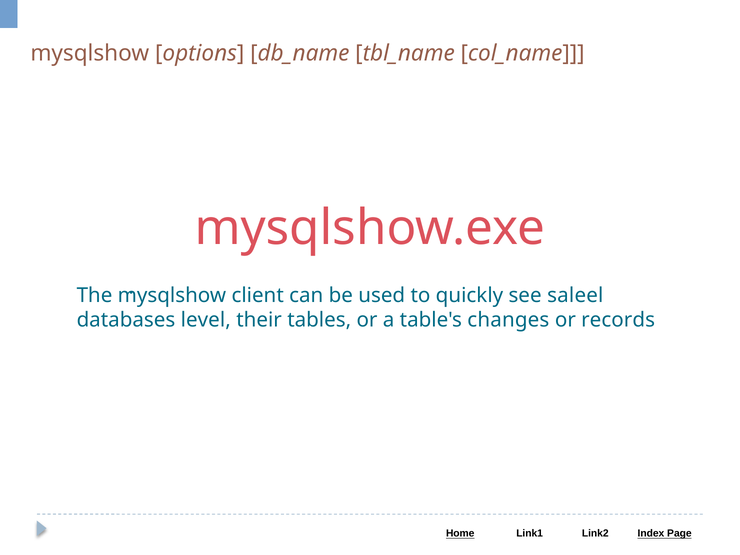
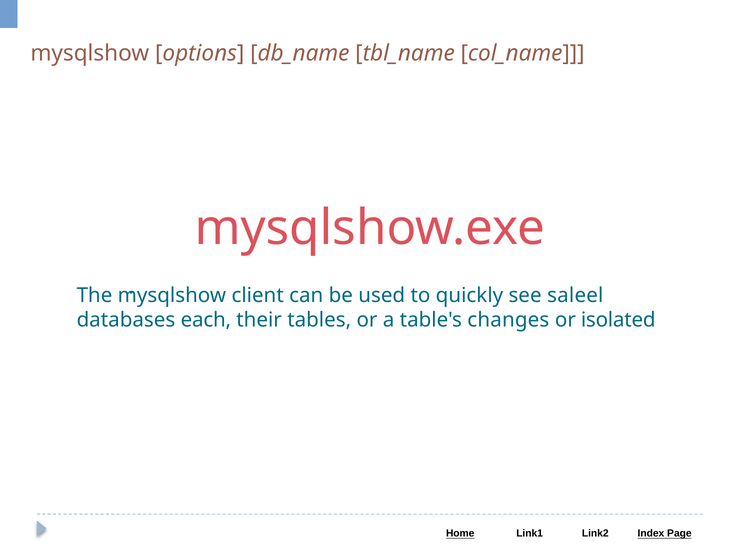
level: level -> each
records: records -> isolated
